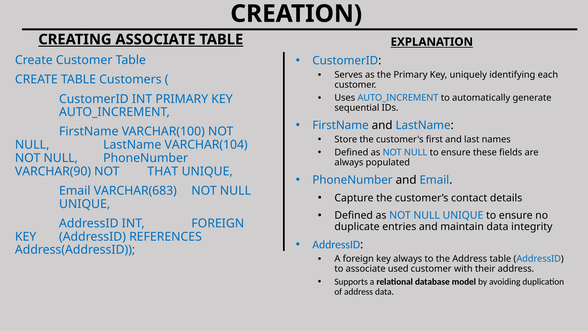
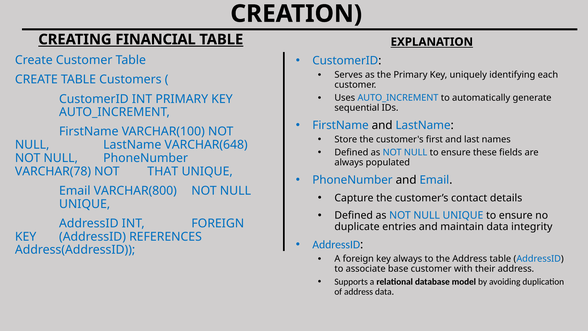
CREATING ASSOCIATE: ASSOCIATE -> FINANCIAL
VARCHAR(104: VARCHAR(104 -> VARCHAR(648
VARCHAR(90: VARCHAR(90 -> VARCHAR(78
VARCHAR(683: VARCHAR(683 -> VARCHAR(800
used: used -> base
